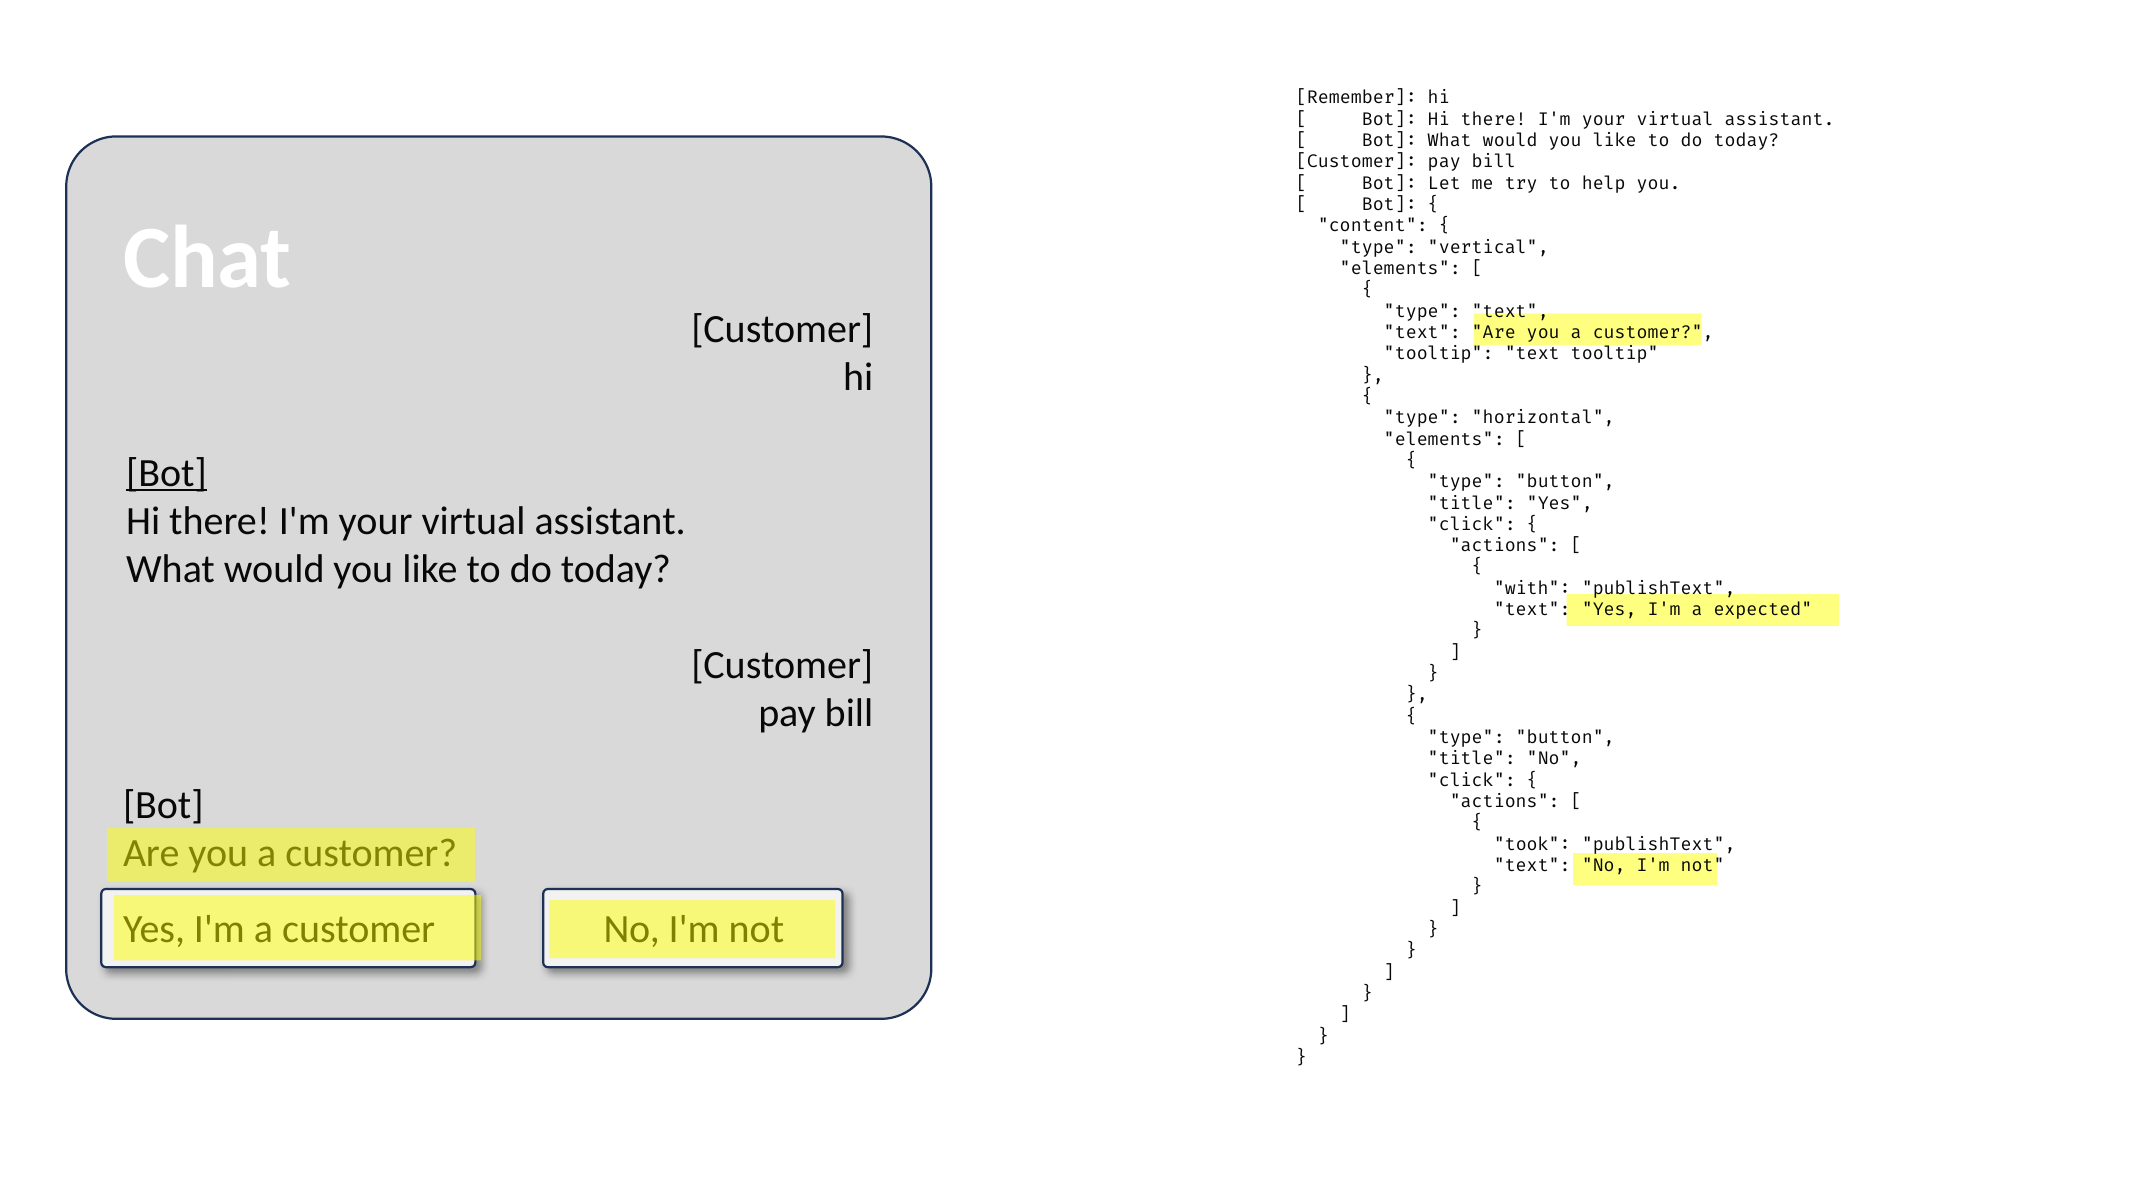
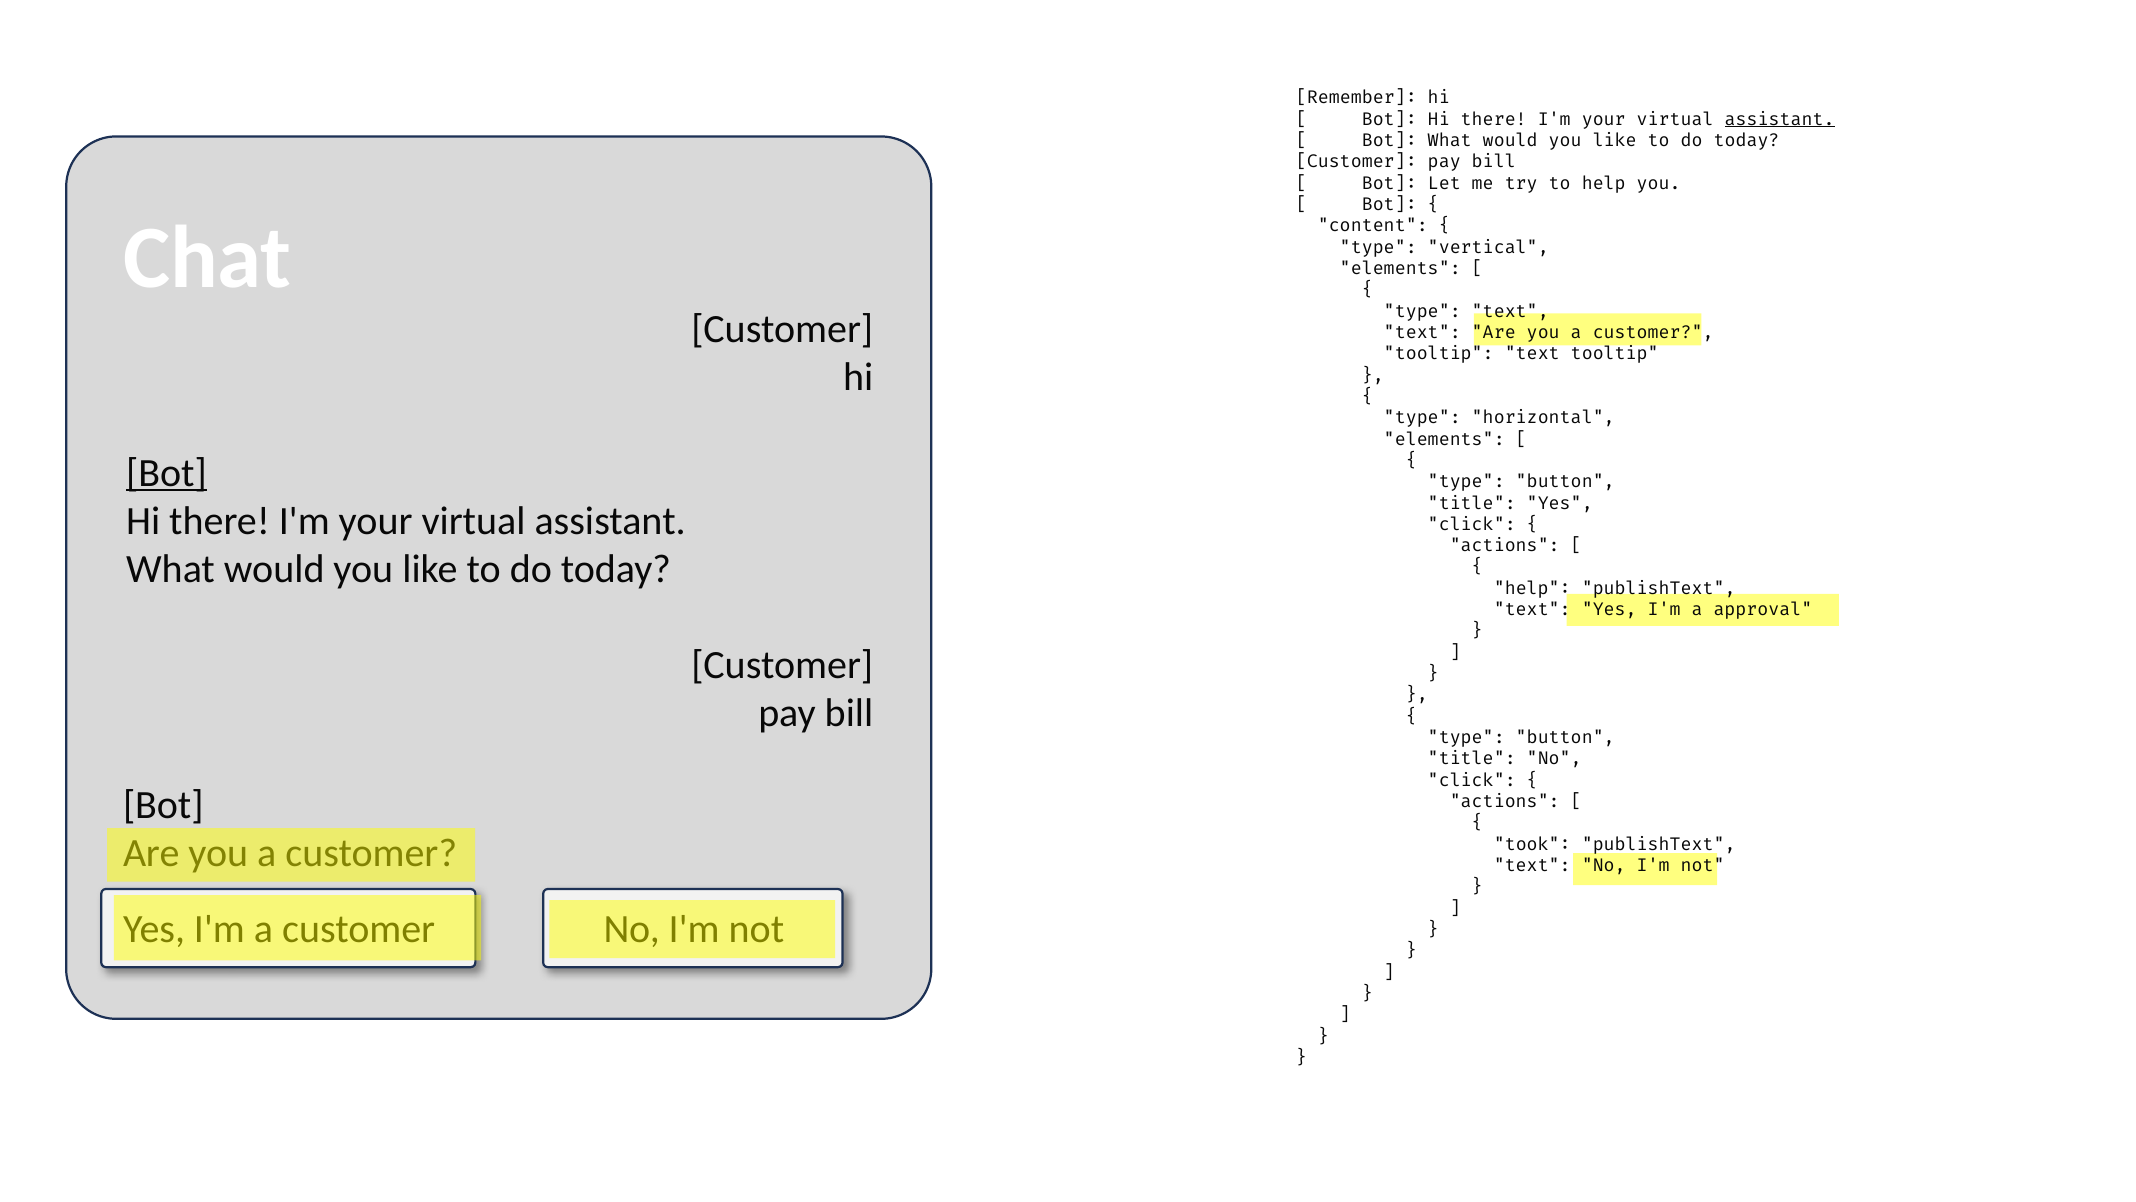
assistant at (1780, 119) underline: none -> present
with at (1532, 588): with -> help
expected: expected -> approval
